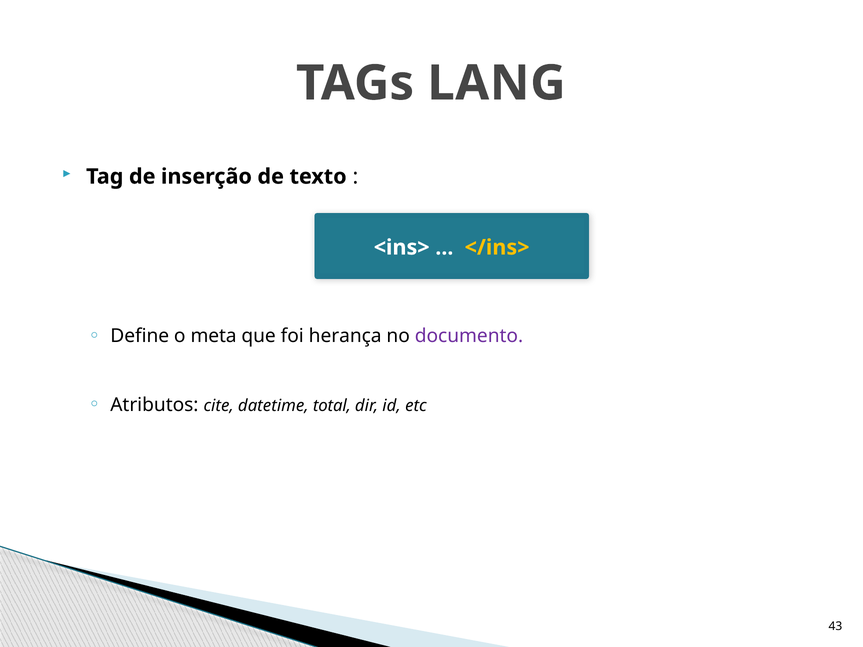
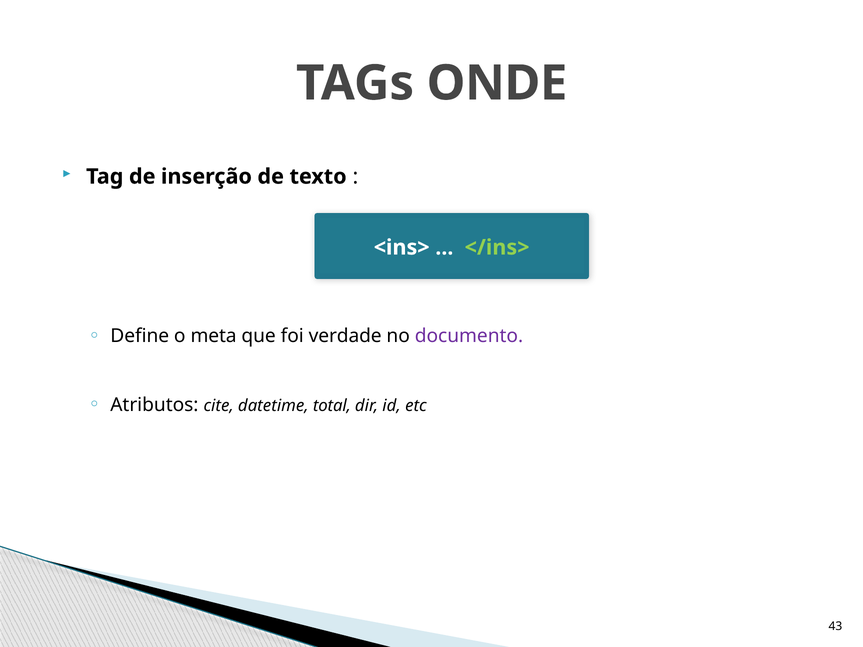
LANG: LANG -> ONDE
</ins> colour: yellow -> light green
herança: herança -> verdade
